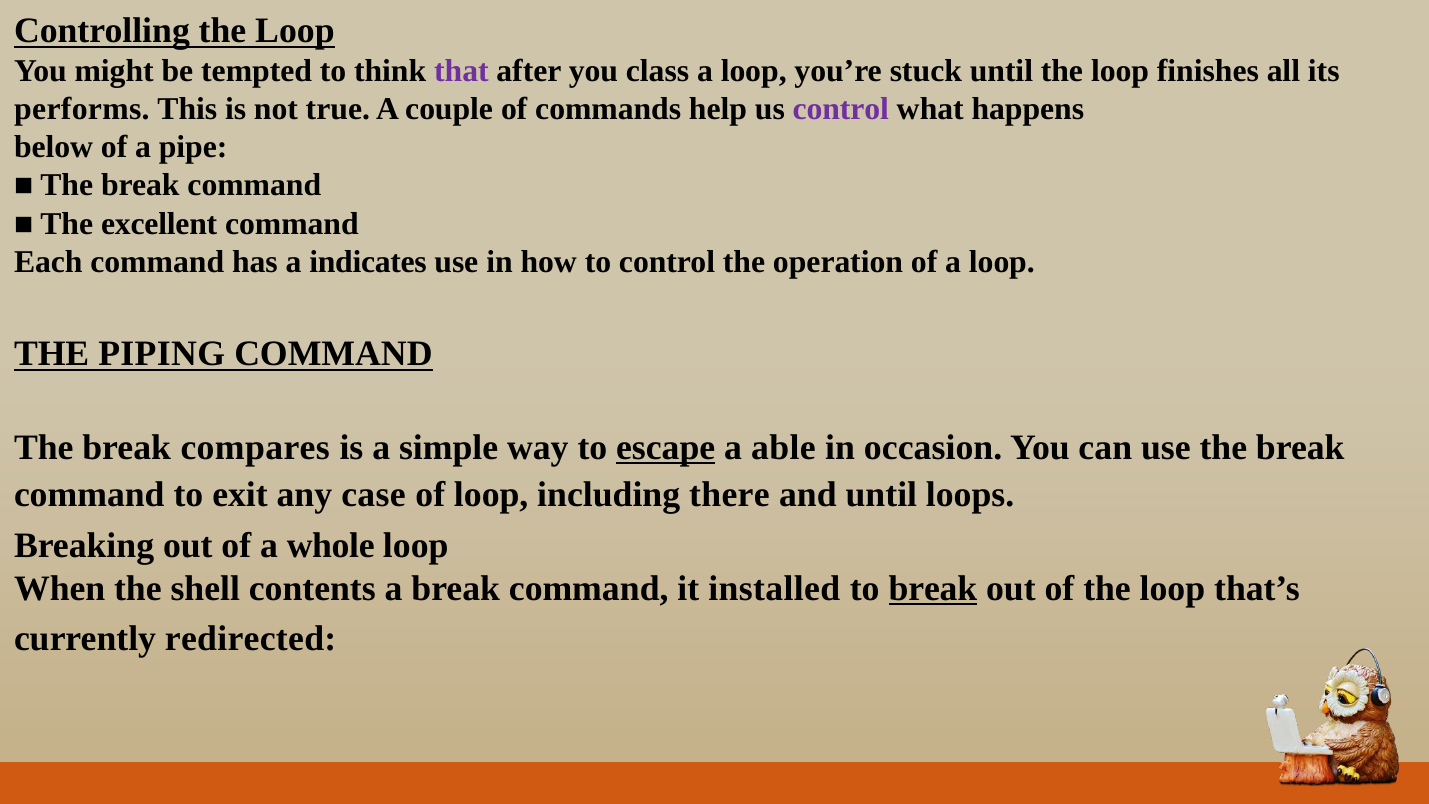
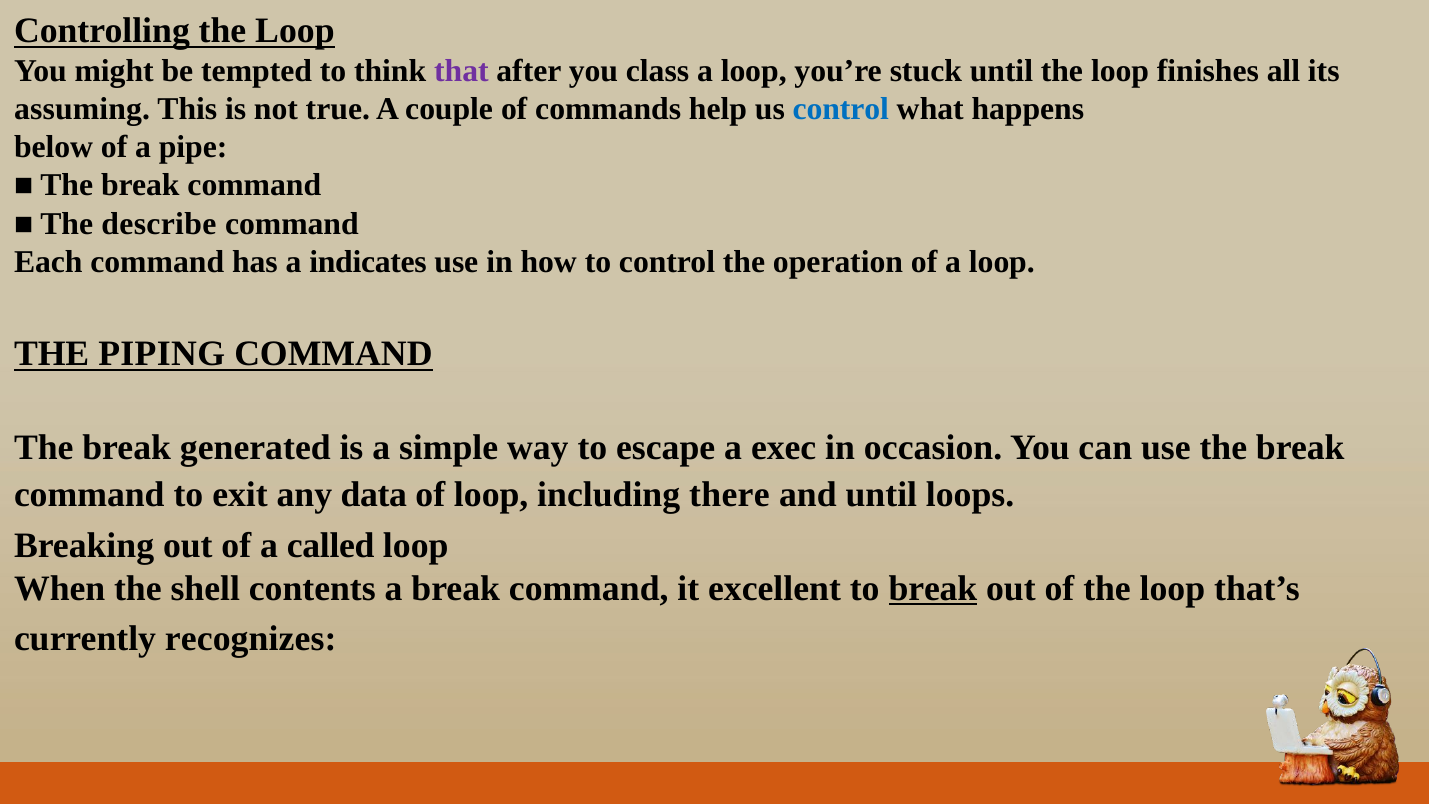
performs: performs -> assuming
control at (841, 109) colour: purple -> blue
excellent: excellent -> describe
compares: compares -> generated
escape underline: present -> none
able: able -> exec
case: case -> data
whole: whole -> called
installed: installed -> excellent
redirected: redirected -> recognizes
